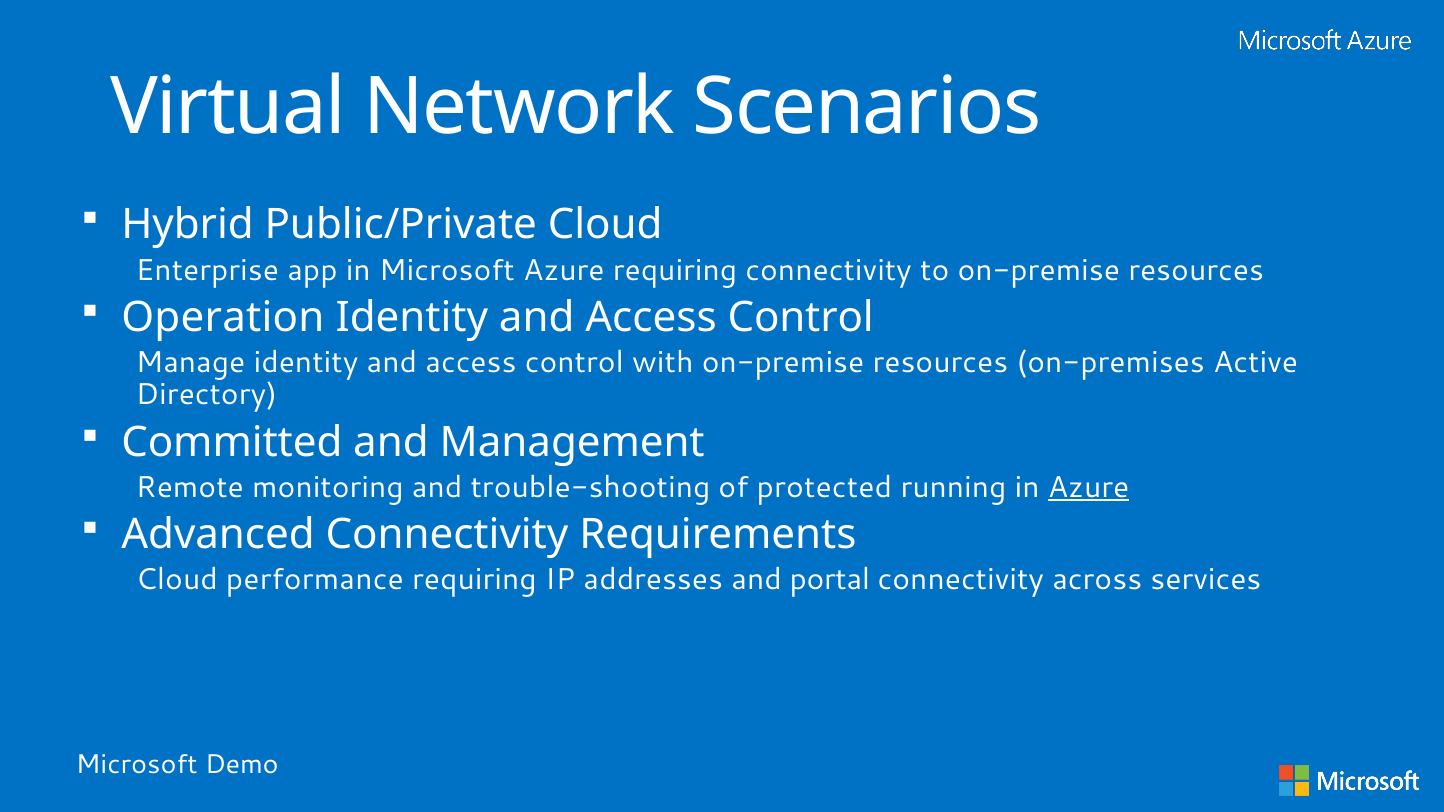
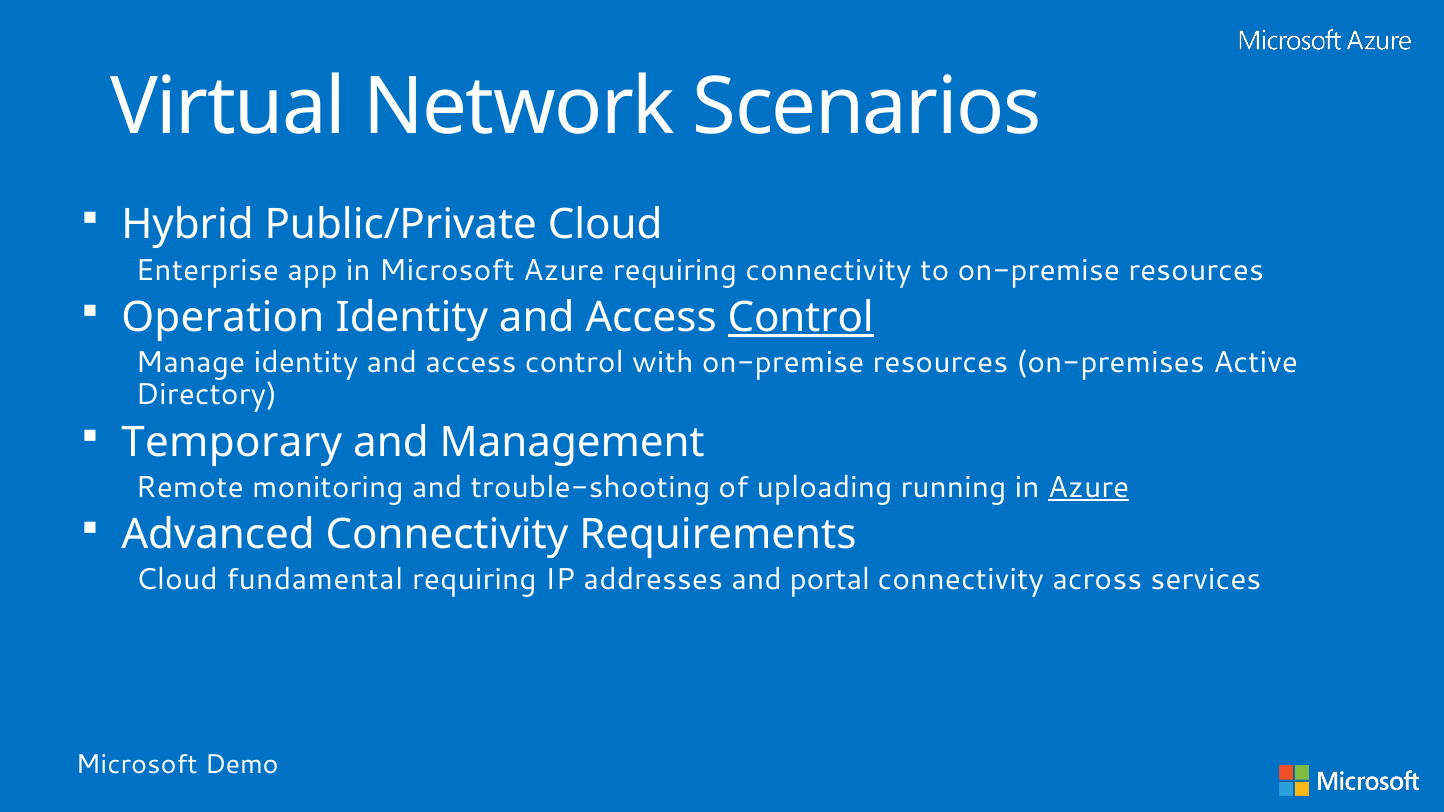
Control at (801, 318) underline: none -> present
Committed: Committed -> Temporary
protected: protected -> uploading
performance: performance -> fundamental
